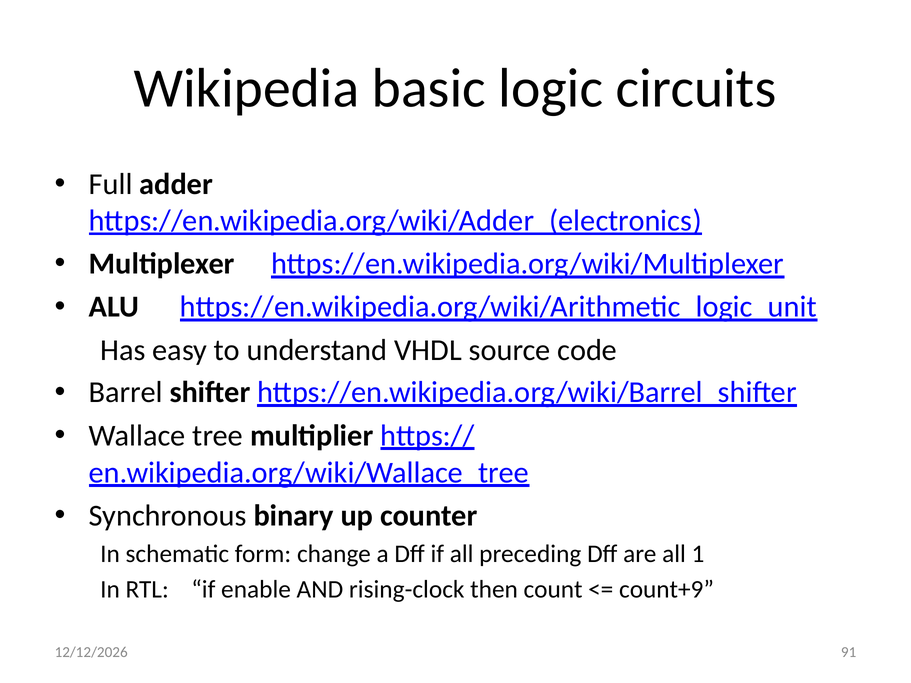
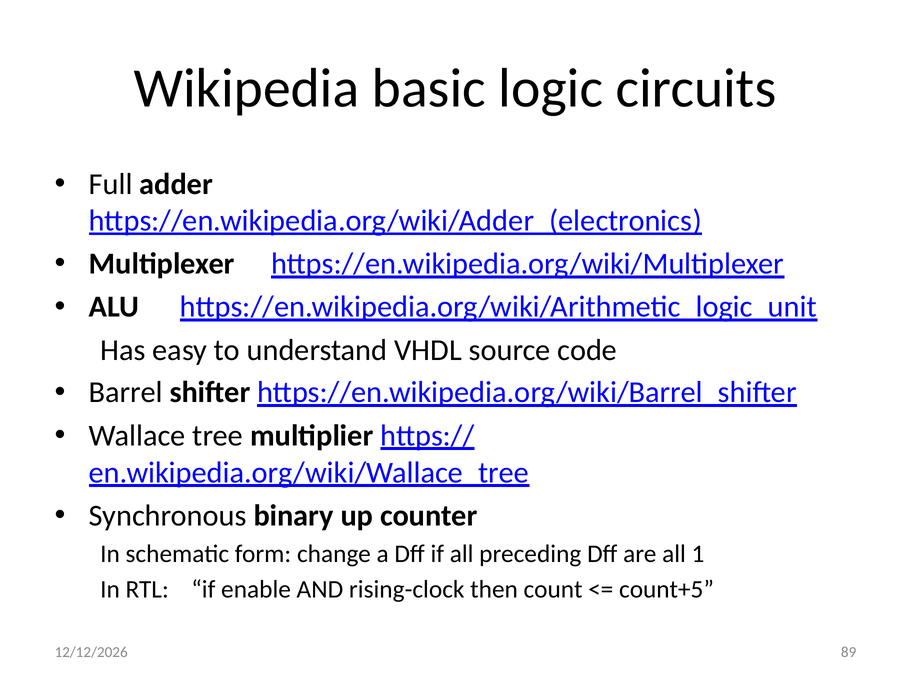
count+9: count+9 -> count+5
91: 91 -> 89
